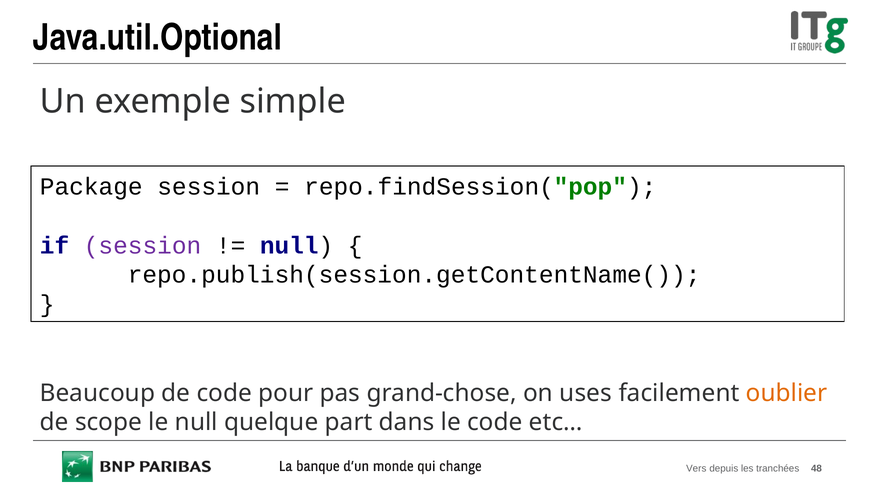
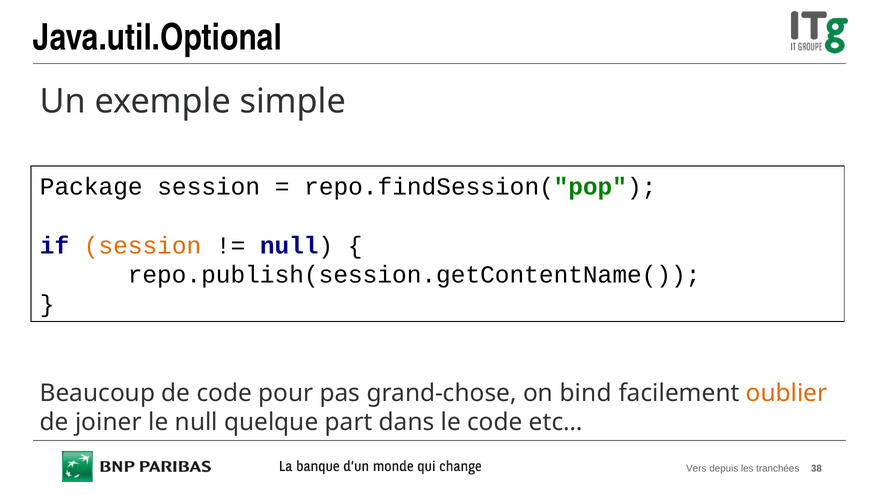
session at (143, 245) colour: purple -> orange
uses: uses -> bind
scope: scope -> joiner
48: 48 -> 38
